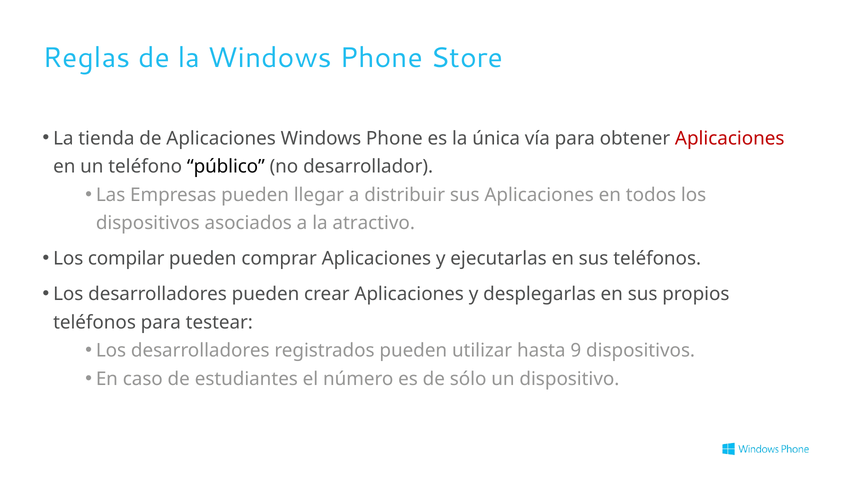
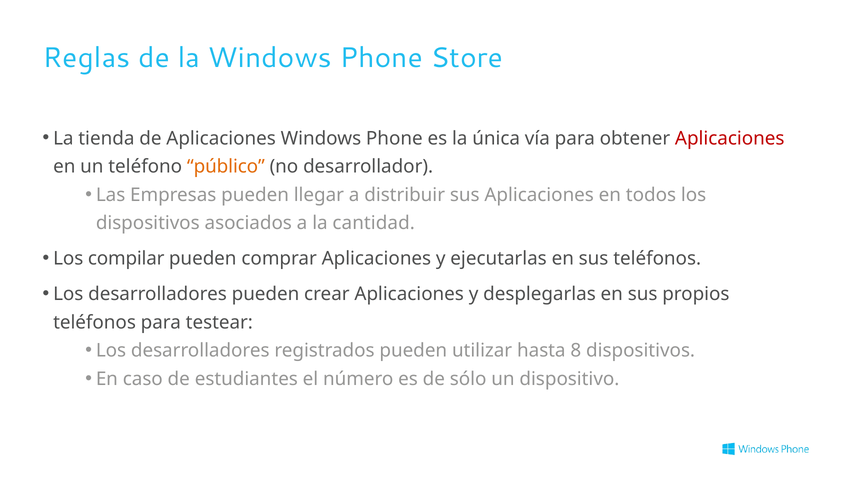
público colour: black -> orange
atractivo: atractivo -> cantidad
9: 9 -> 8
